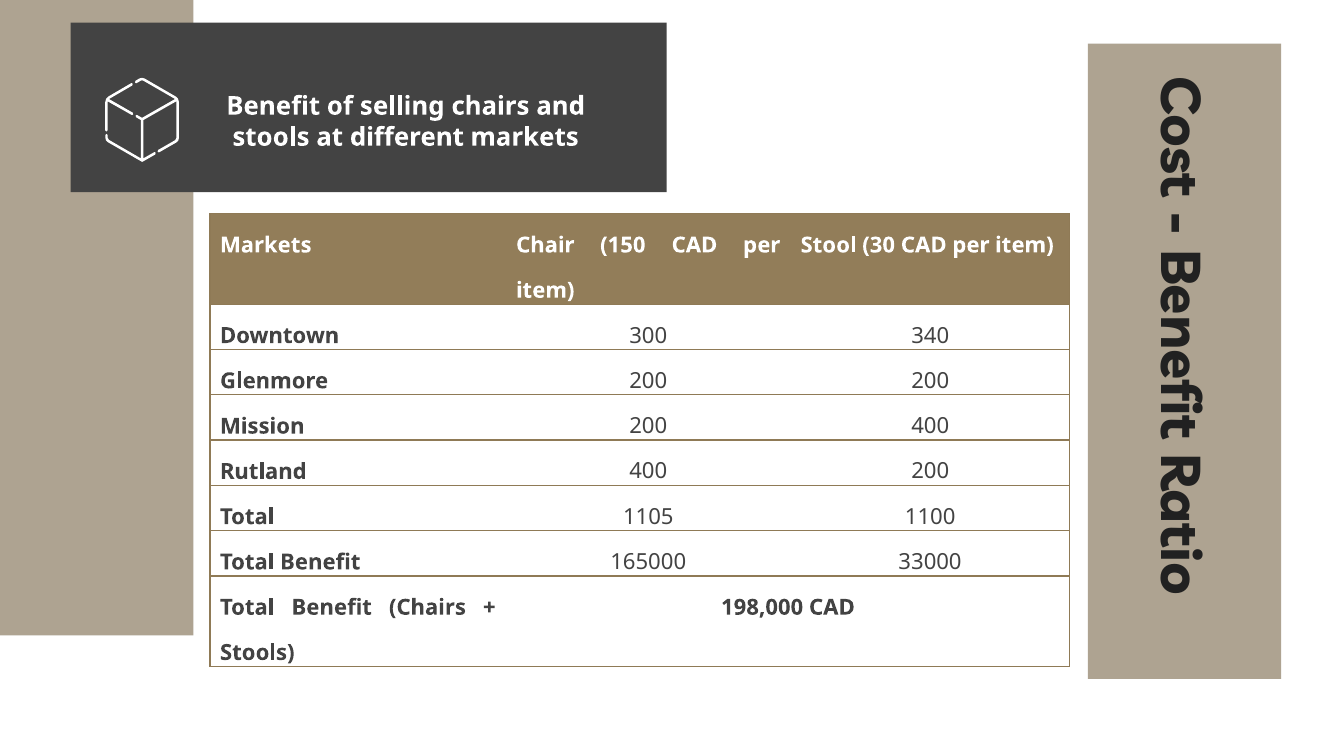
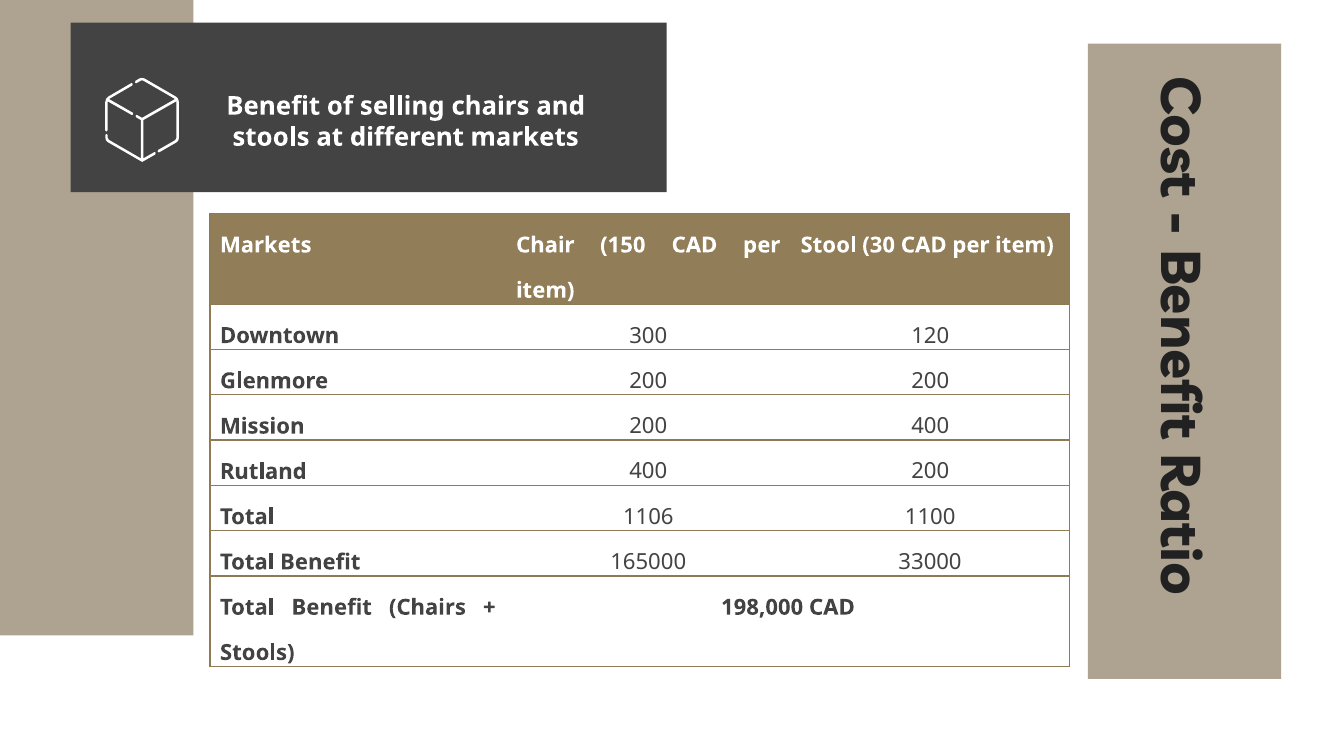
340: 340 -> 120
1105: 1105 -> 1106
